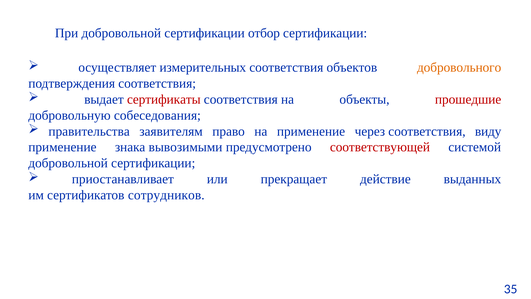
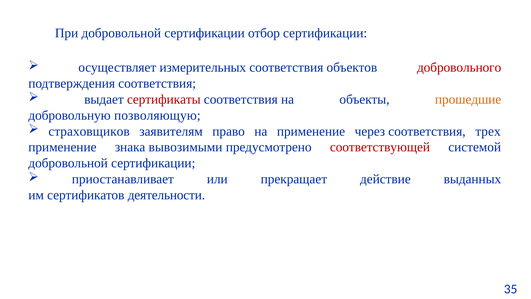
добровольного colour: orange -> red
прошедшие colour: red -> orange
собеседования: собеседования -> позволяющую
правительства: правительства -> страховщиков
виду: виду -> трех
сотрудников: сотрудников -> деятельности
